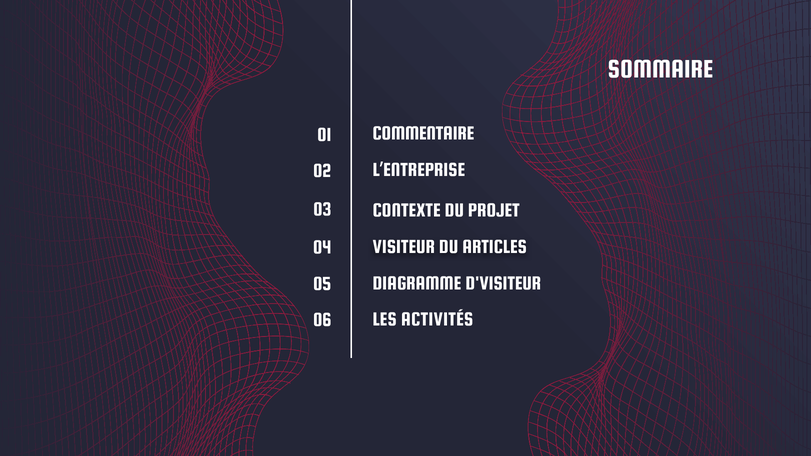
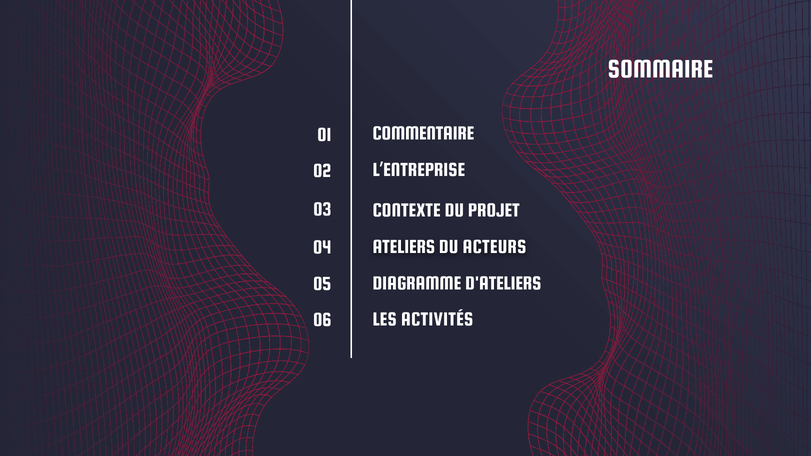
VISITEUR: VISITEUR -> ATELIERS
ARTICLES: ARTICLES -> ACTEURS
D'VISITEUR: D'VISITEUR -> D'ATELIERS
